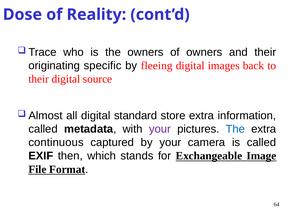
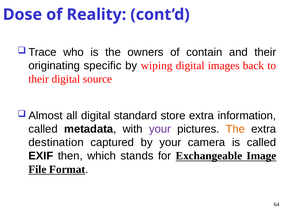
of owners: owners -> contain
fleeing: fleeing -> wiping
The at (235, 129) colour: blue -> orange
continuous: continuous -> destination
